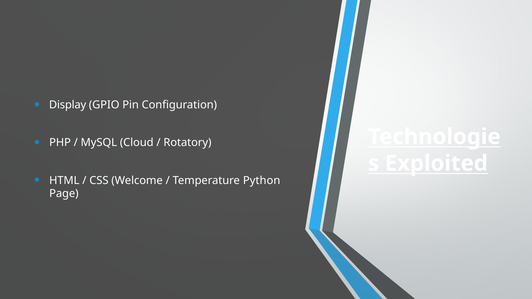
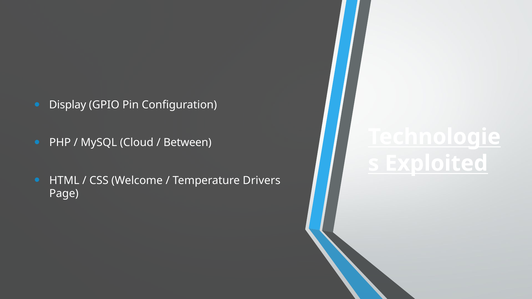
Rotatory: Rotatory -> Between
Python: Python -> Drivers
